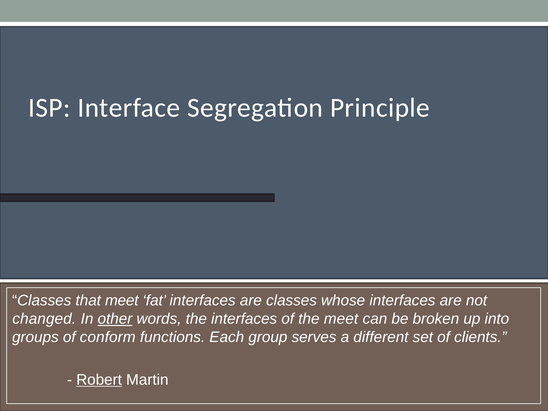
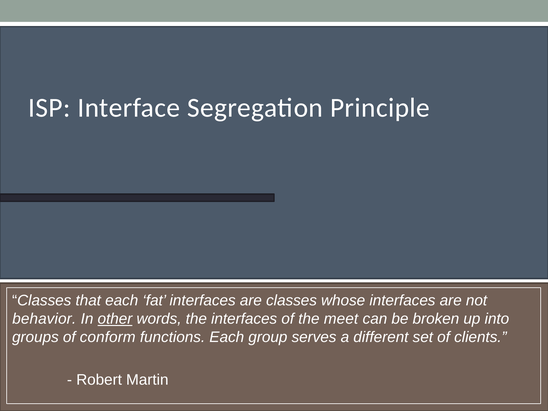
that meet: meet -> each
changed: changed -> behavior
Robert underline: present -> none
